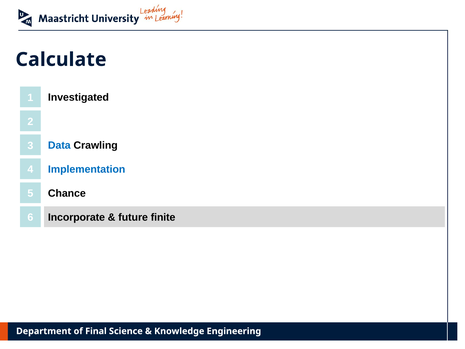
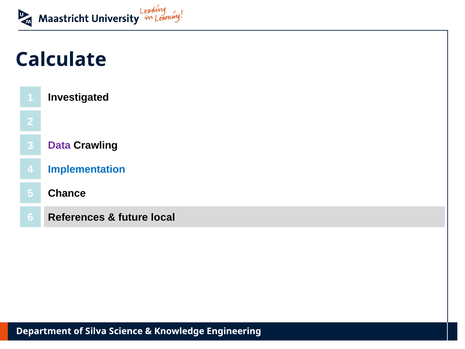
Data colour: blue -> purple
Incorporate: Incorporate -> References
finite: finite -> local
Final: Final -> Silva
